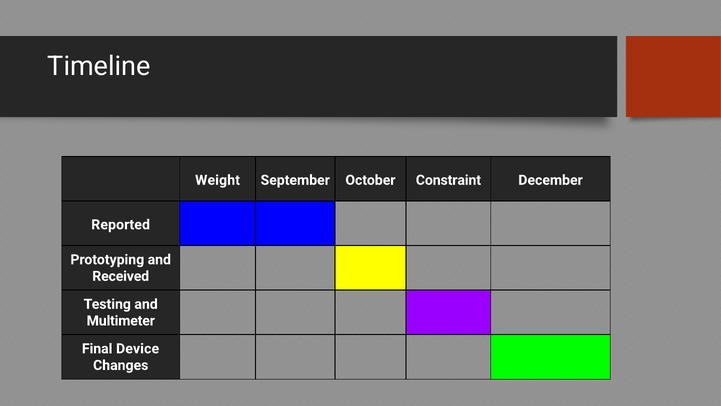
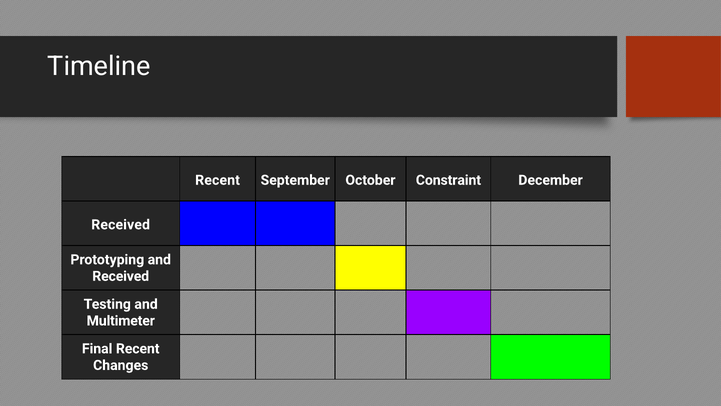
Weight at (218, 180): Weight -> Recent
Reported at (121, 224): Reported -> Received
Final Device: Device -> Recent
